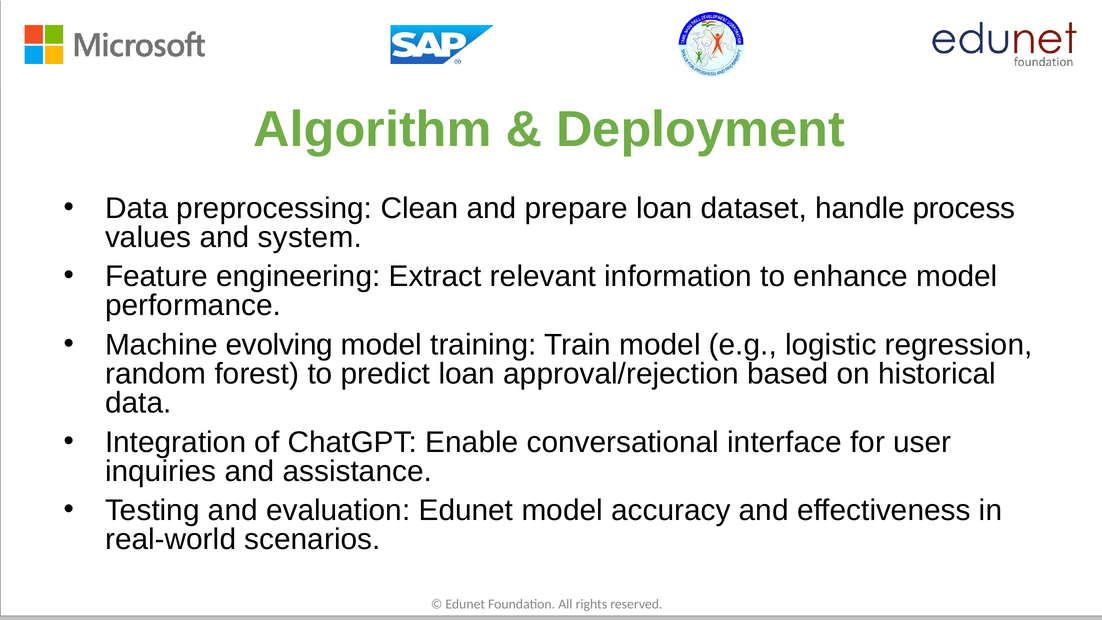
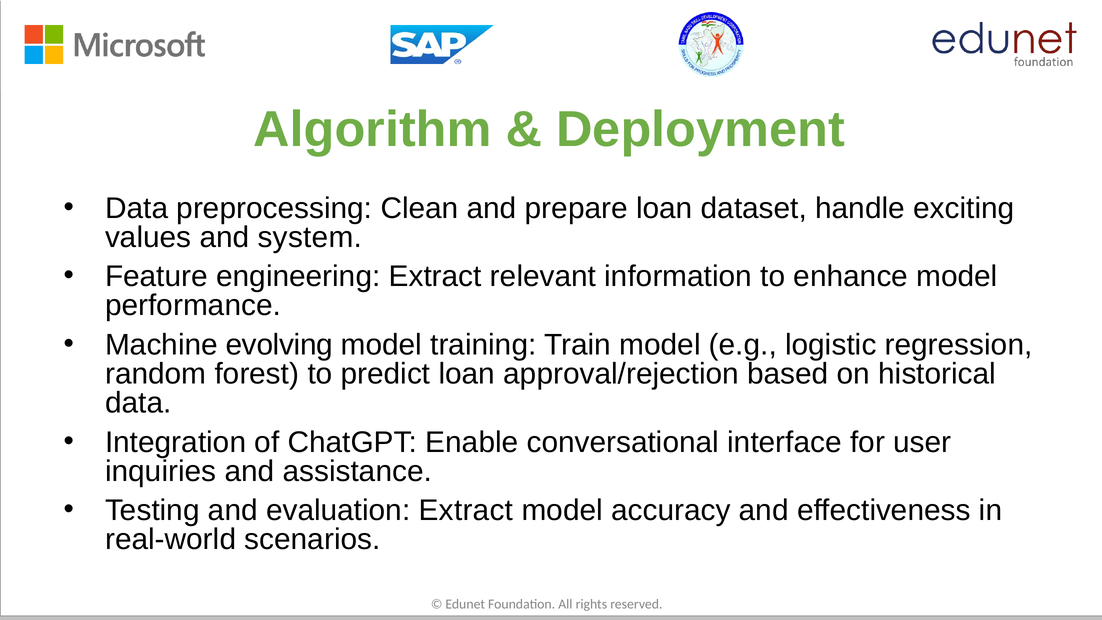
process: process -> exciting
evaluation Edunet: Edunet -> Extract
